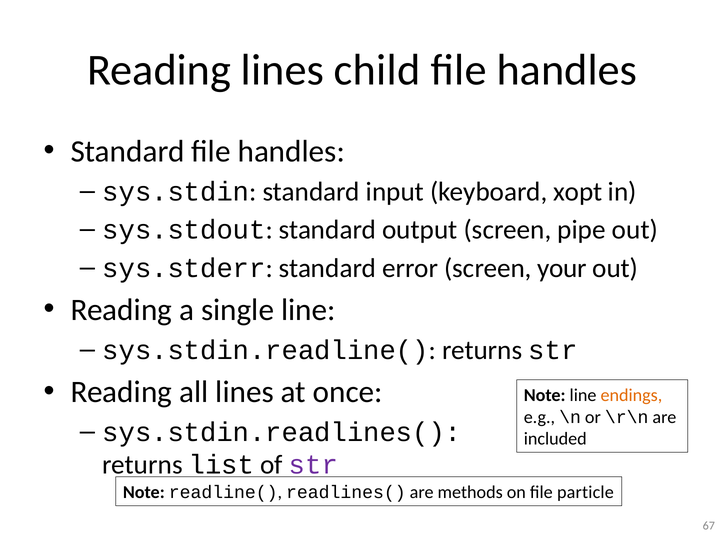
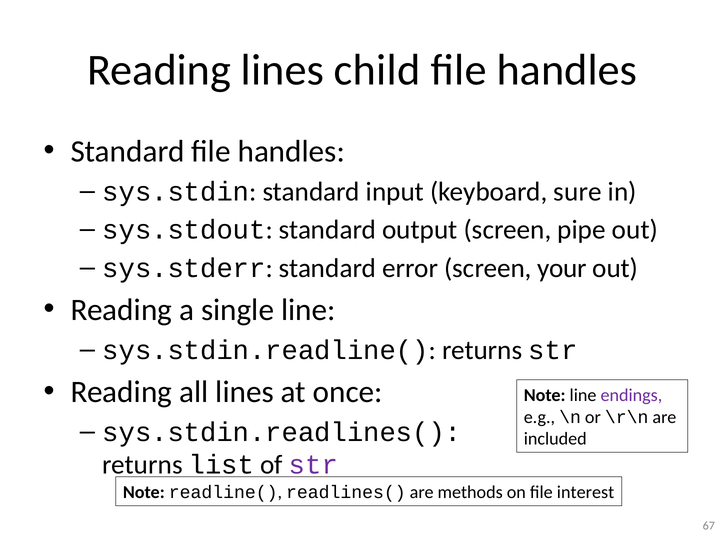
xopt: xopt -> sure
endings colour: orange -> purple
particle: particle -> interest
